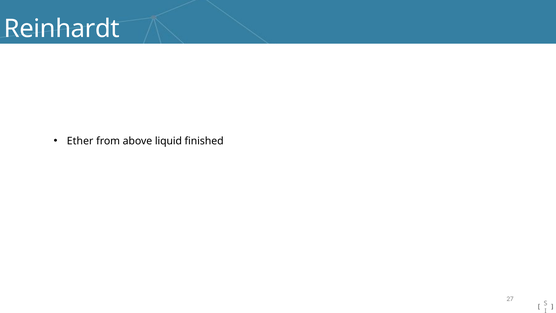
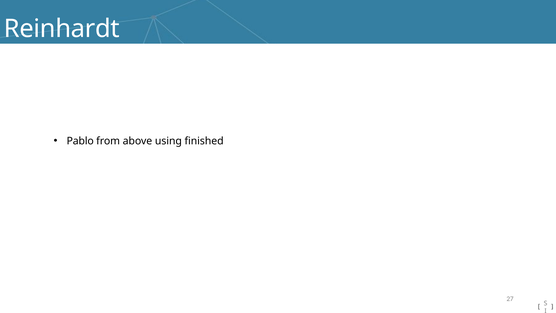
Ether: Ether -> Pablo
liquid: liquid -> using
